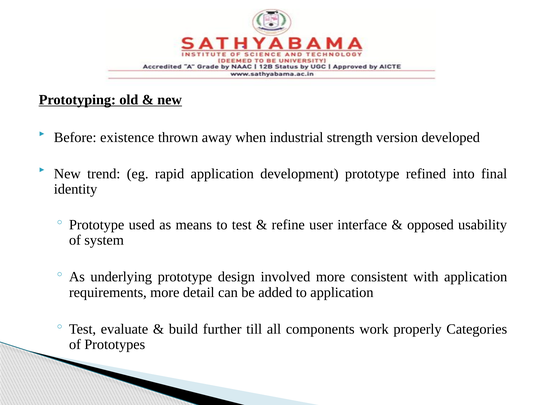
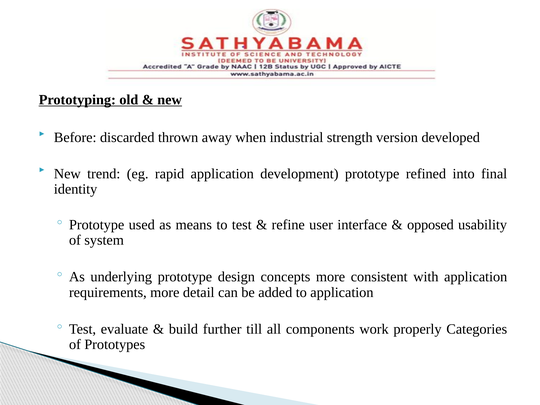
existence: existence -> discarded
involved: involved -> concepts
